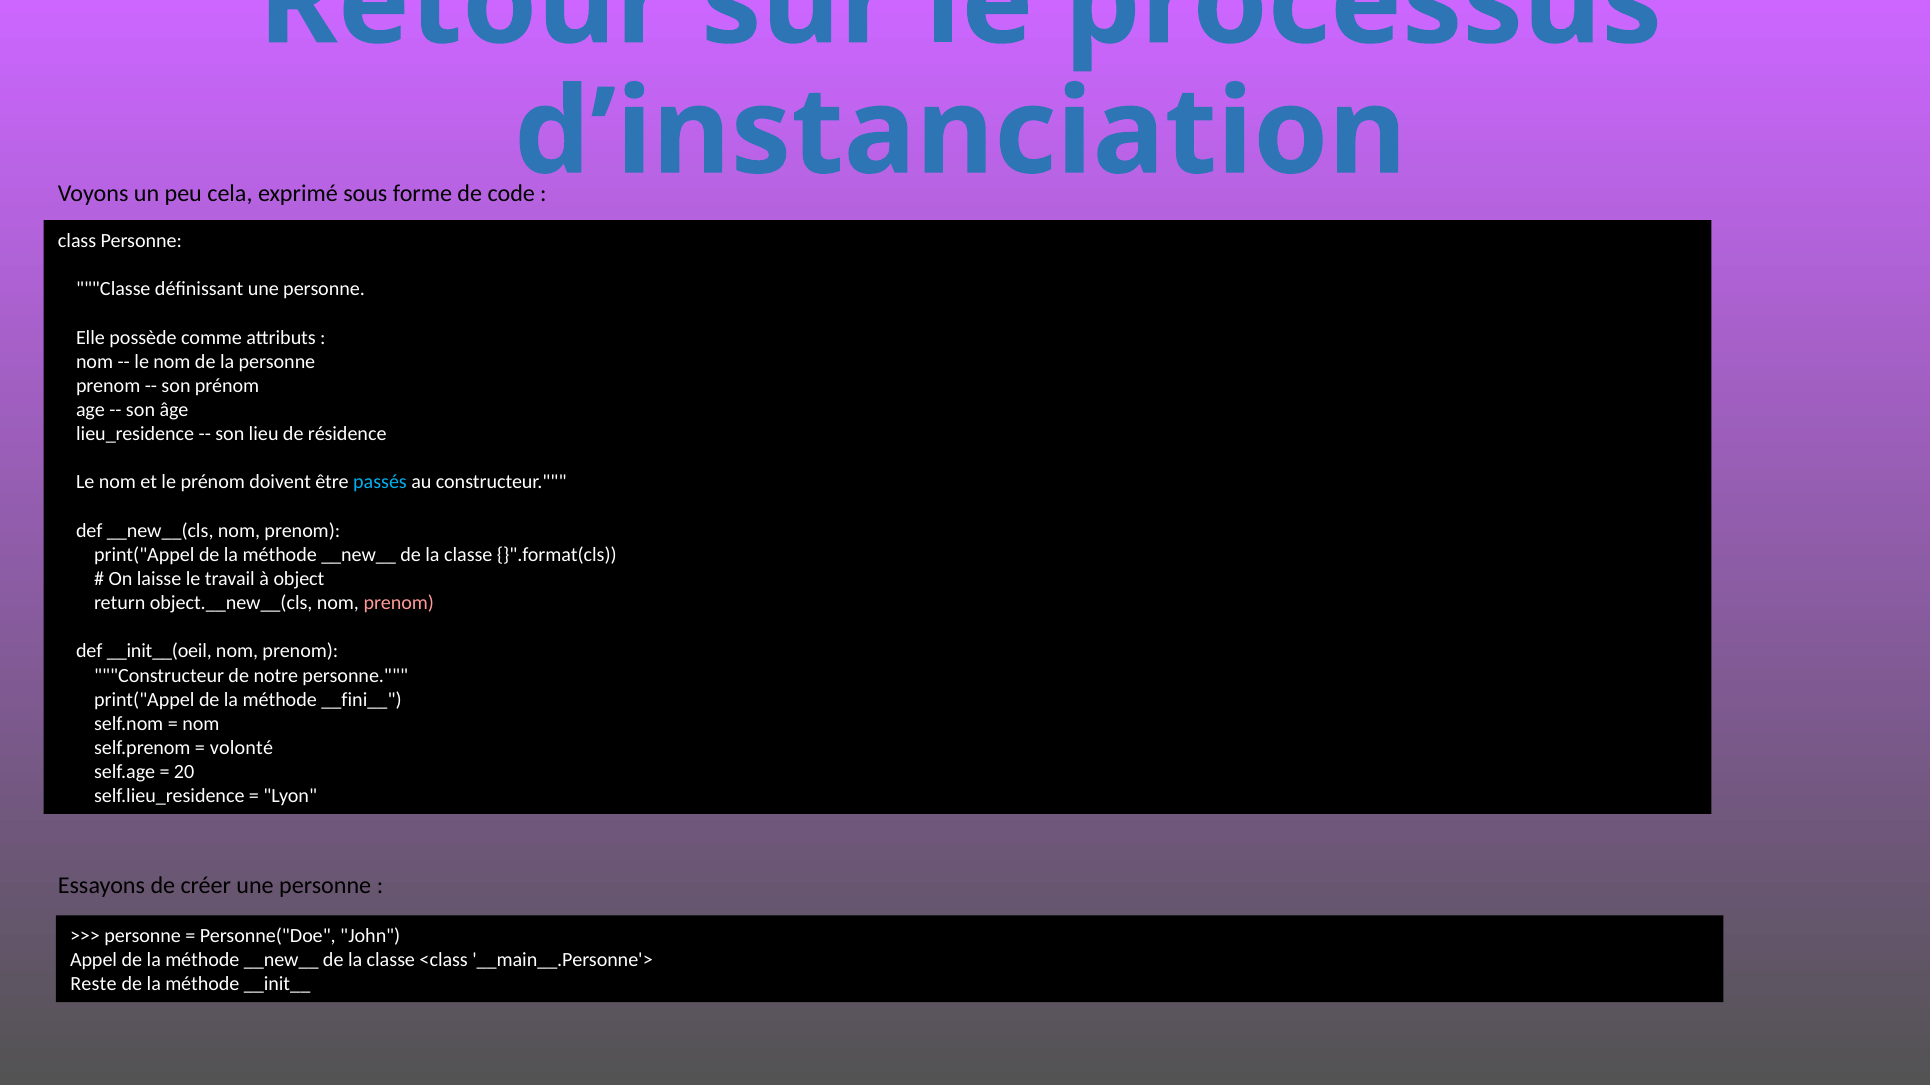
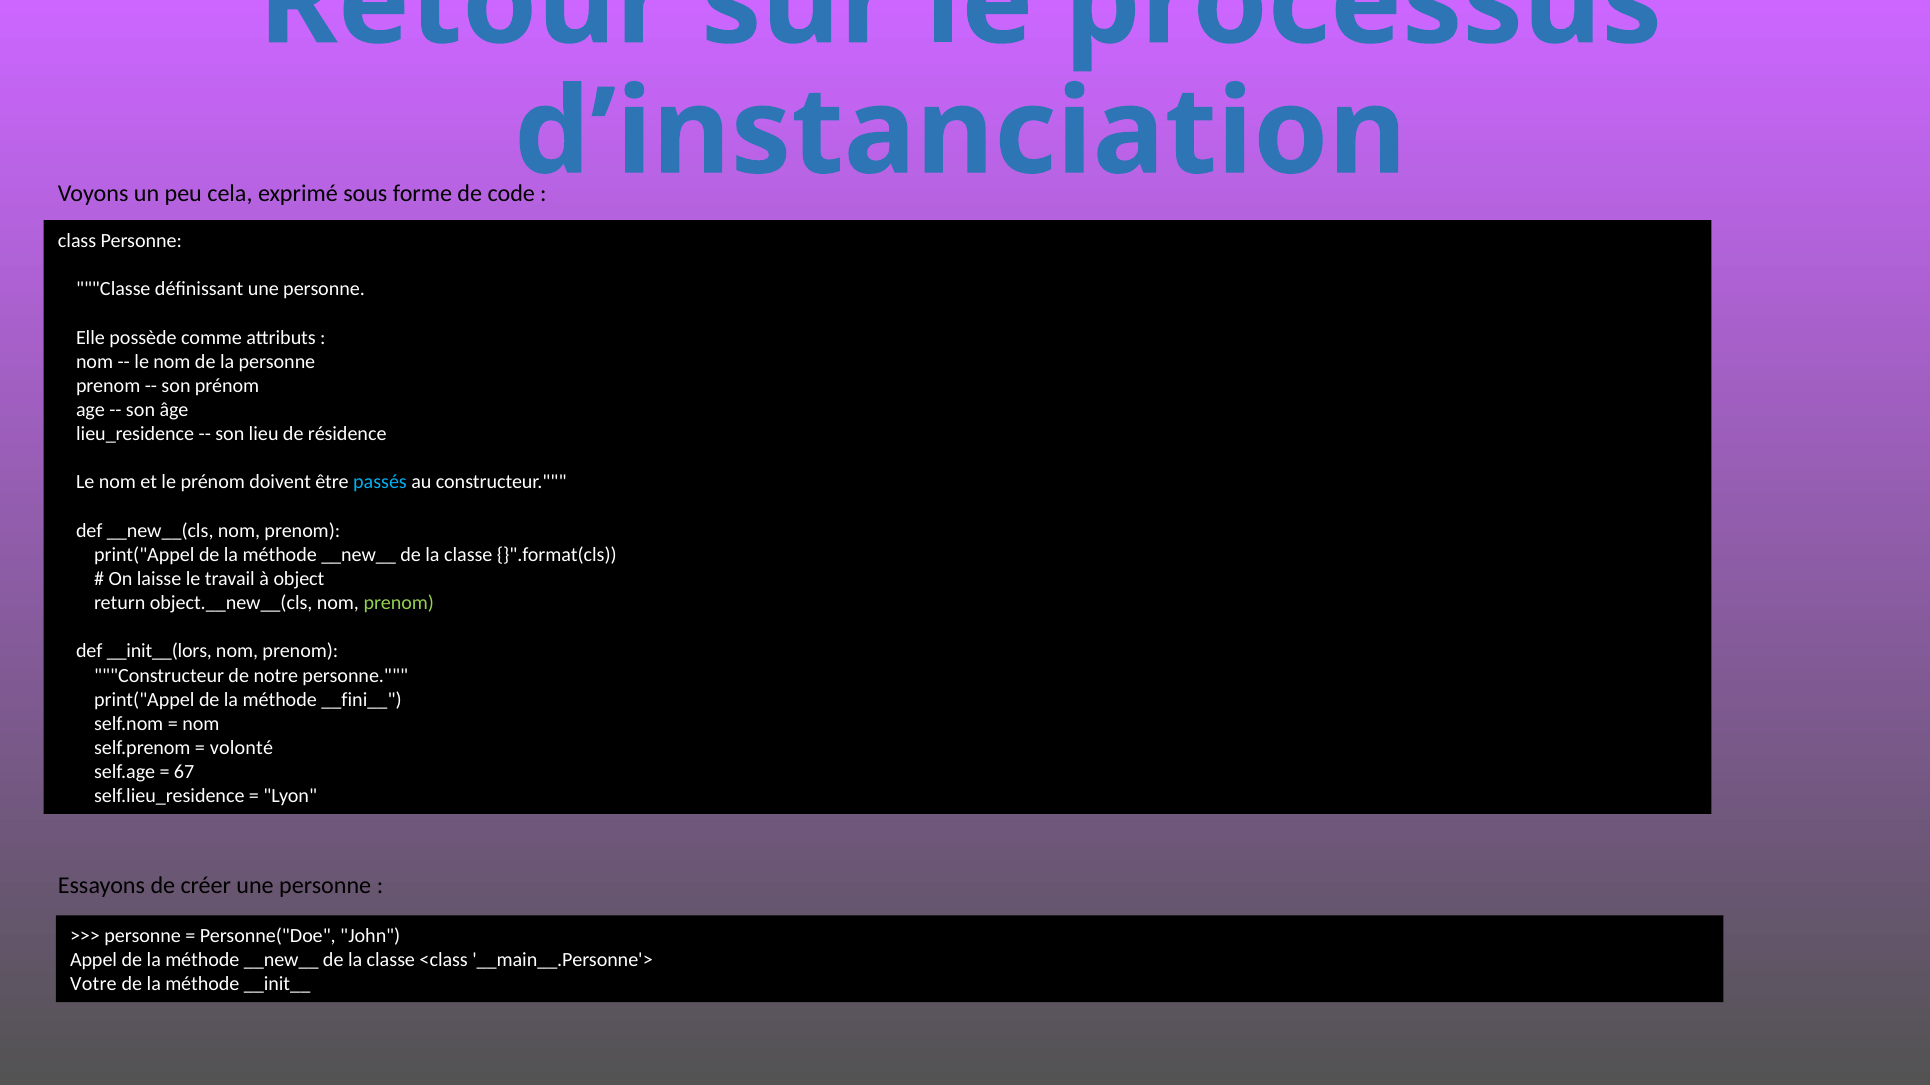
prenom at (399, 603) colour: pink -> light green
__init__(oeil: __init__(oeil -> __init__(lors
20: 20 -> 67
Reste: Reste -> Votre
